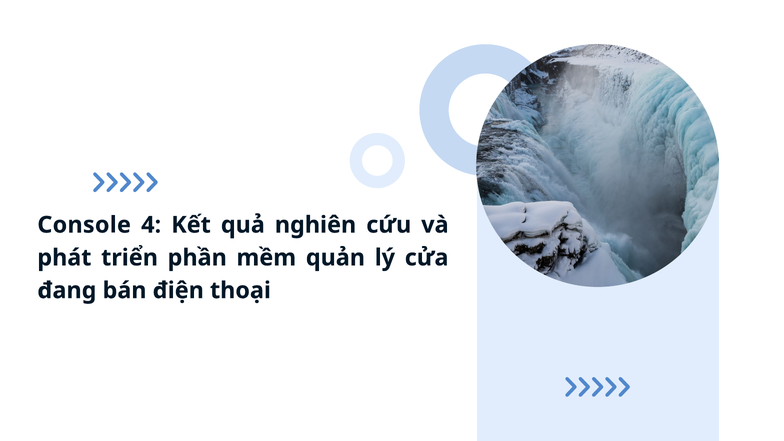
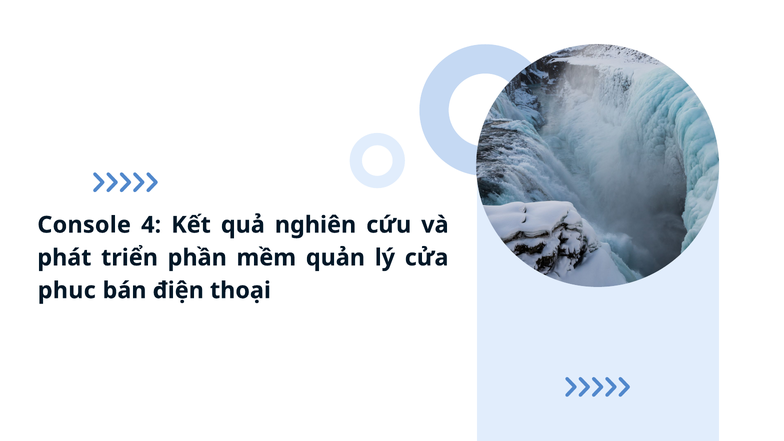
đang: đang -> phục
